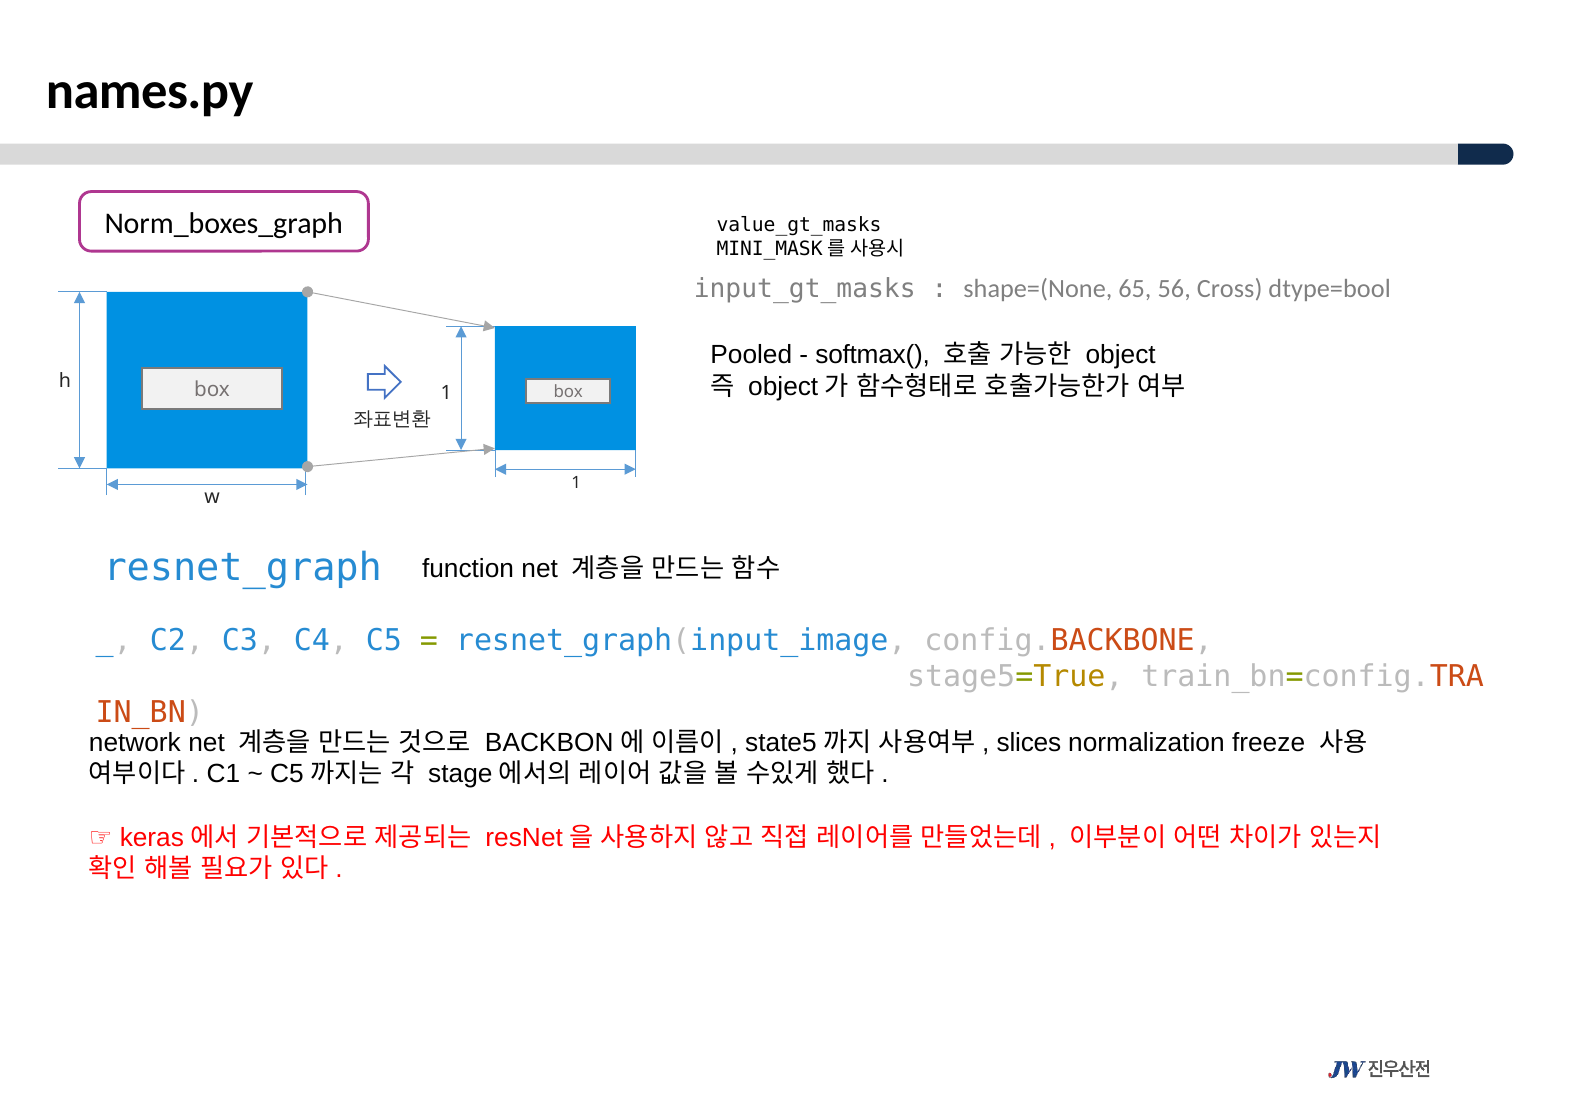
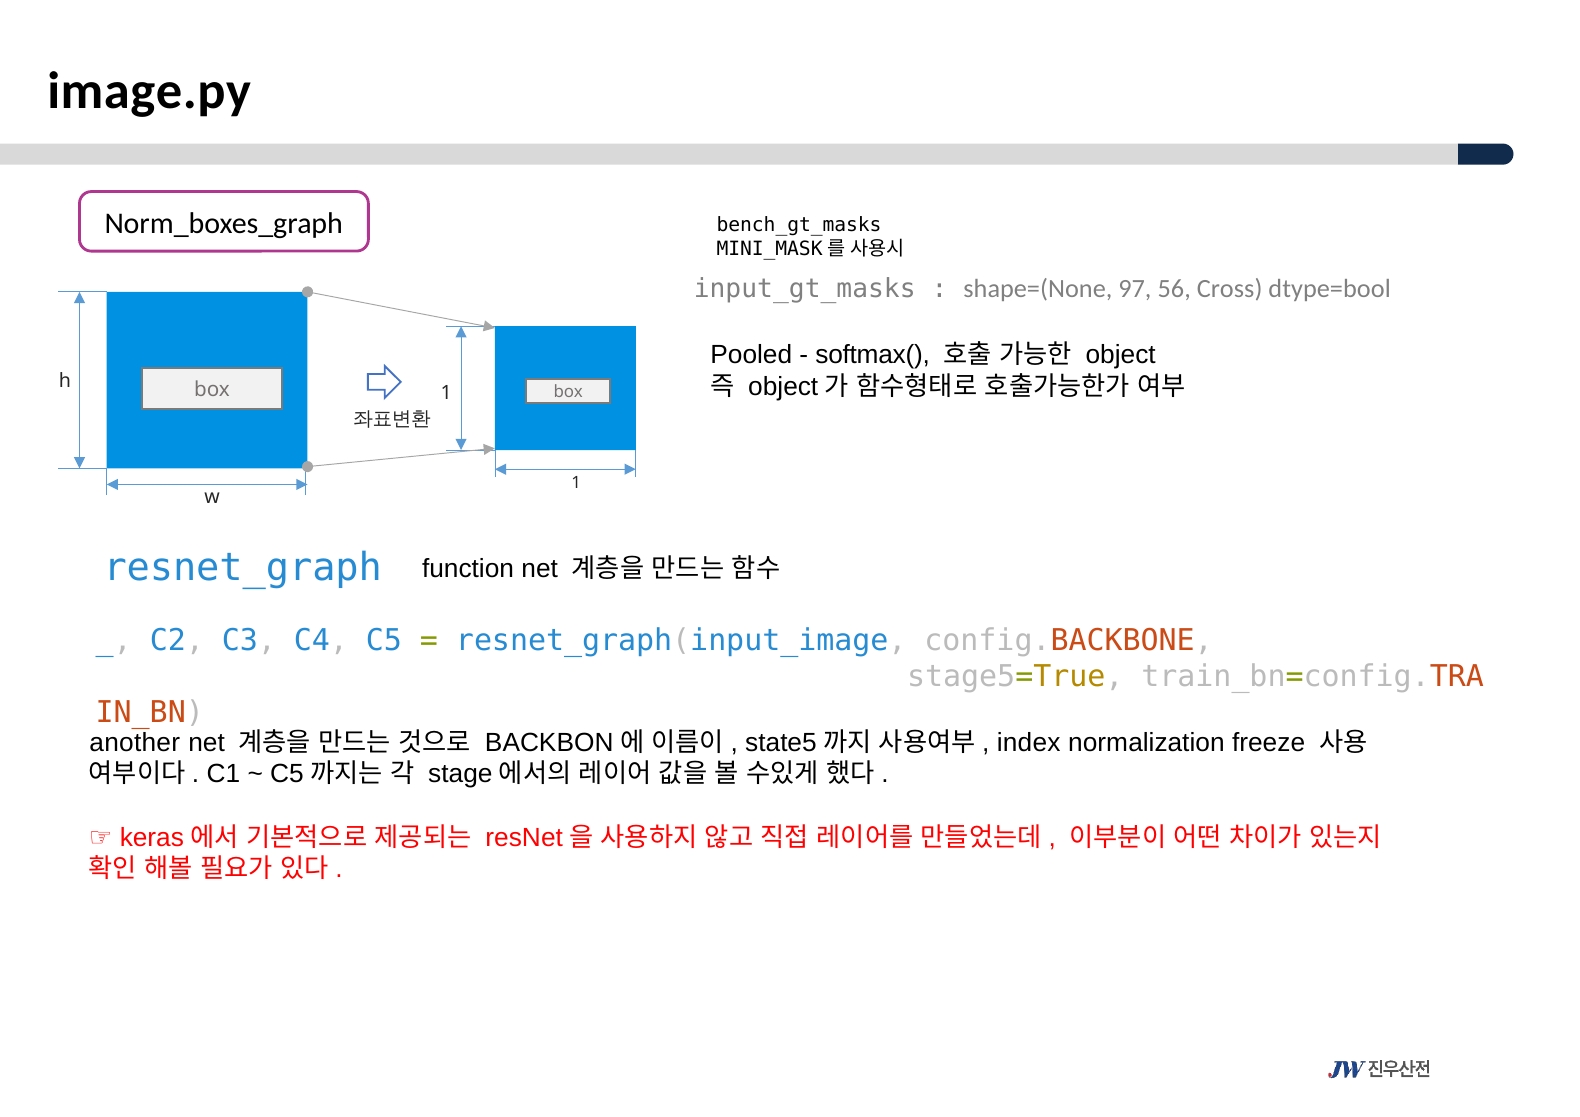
names.py: names.py -> image.py
value_gt_masks: value_gt_masks -> bench_gt_masks
65: 65 -> 97
network: network -> another
slices: slices -> index
